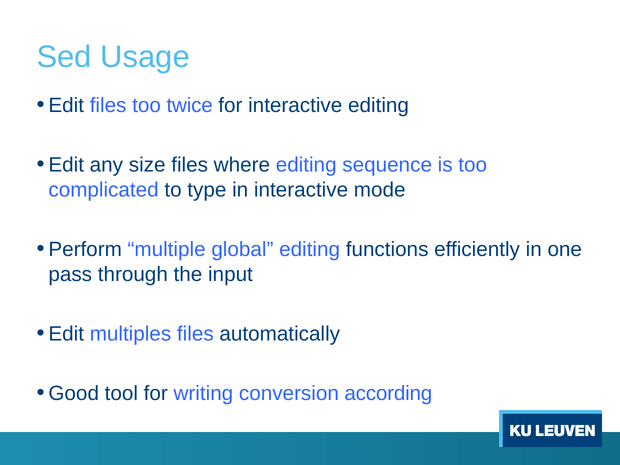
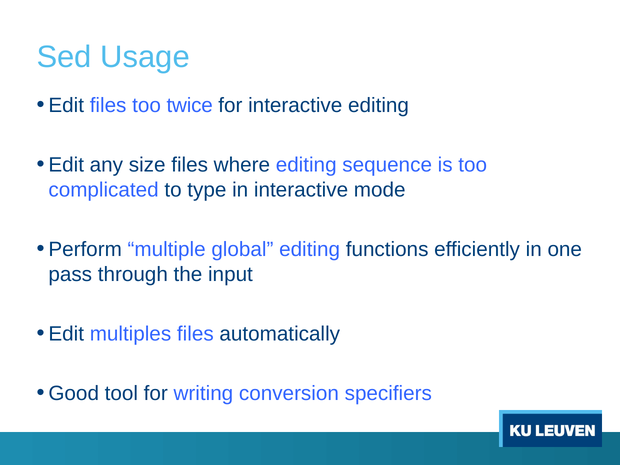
according: according -> specifiers
